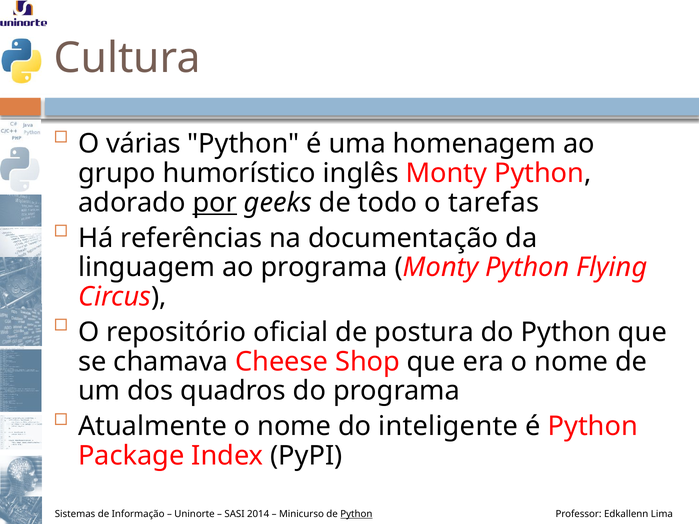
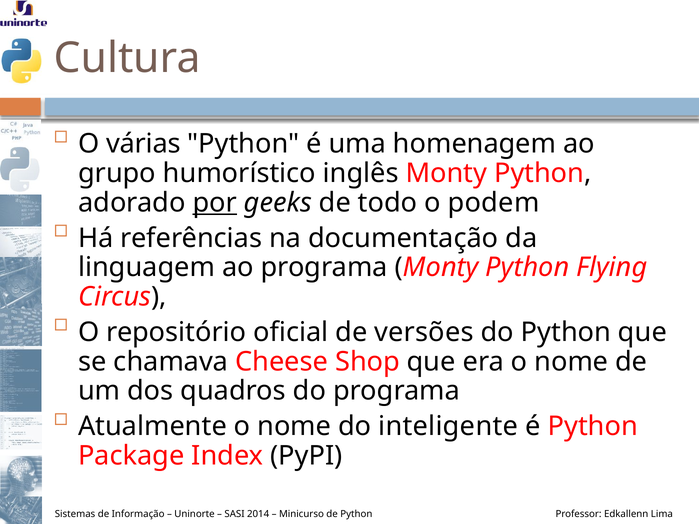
tarefas: tarefas -> podem
postura: postura -> versões
Python at (356, 514) underline: present -> none
